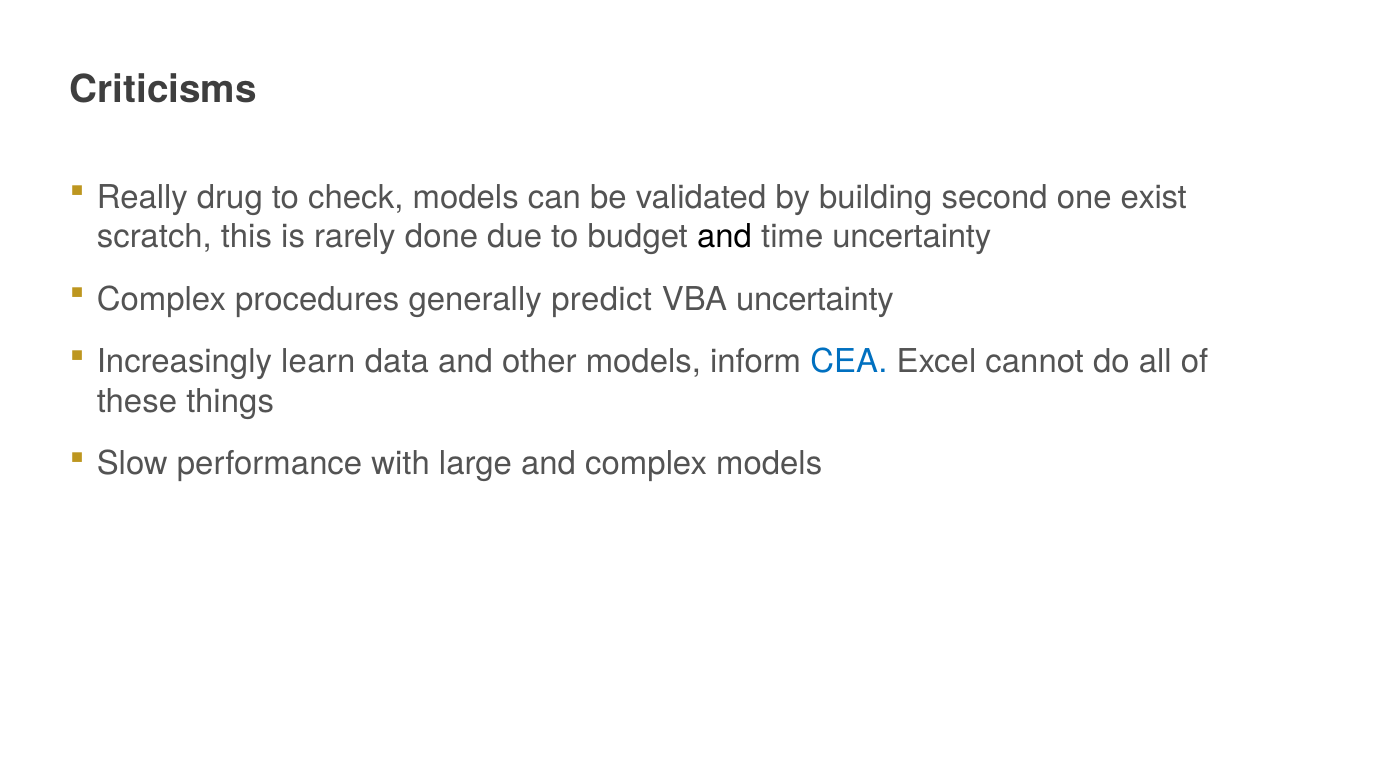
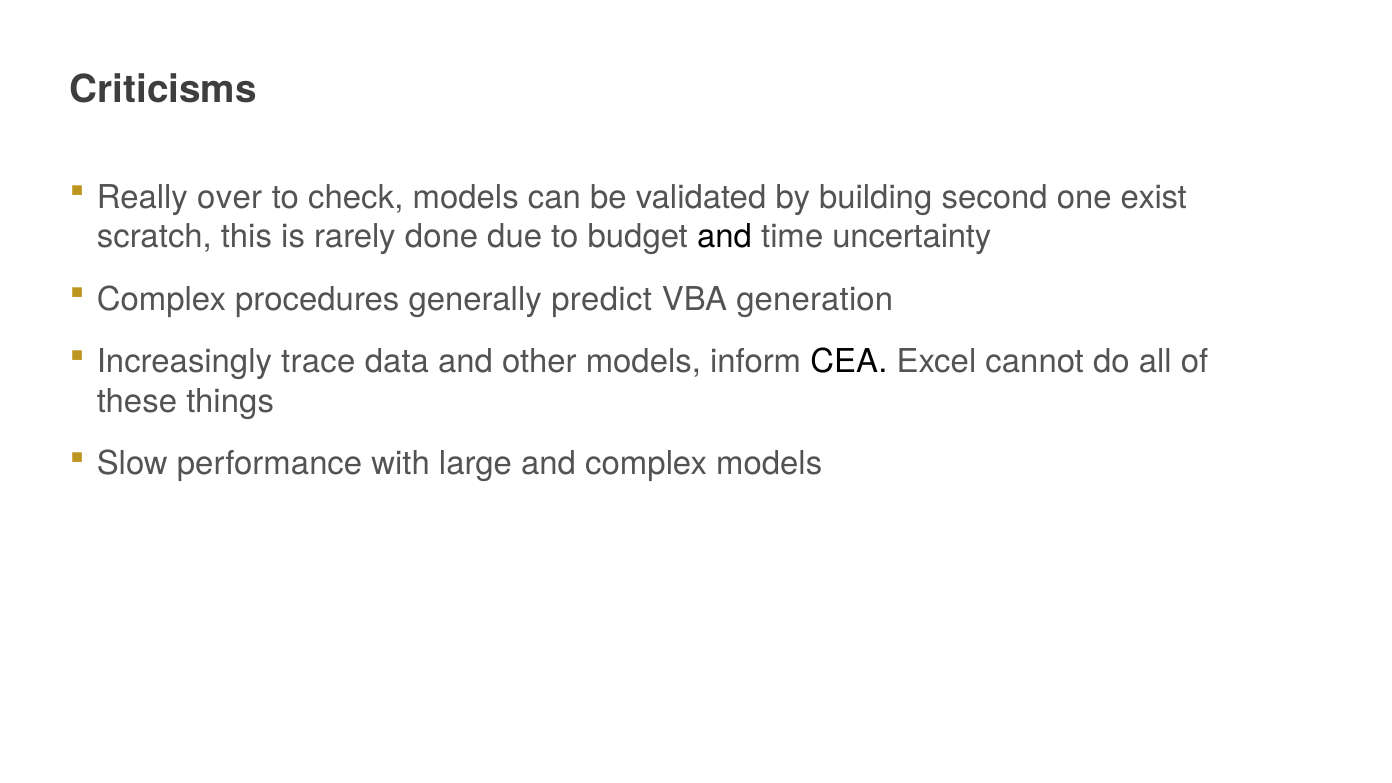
drug: drug -> over
VBA uncertainty: uncertainty -> generation
learn: learn -> trace
CEA colour: blue -> black
